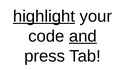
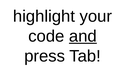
highlight underline: present -> none
